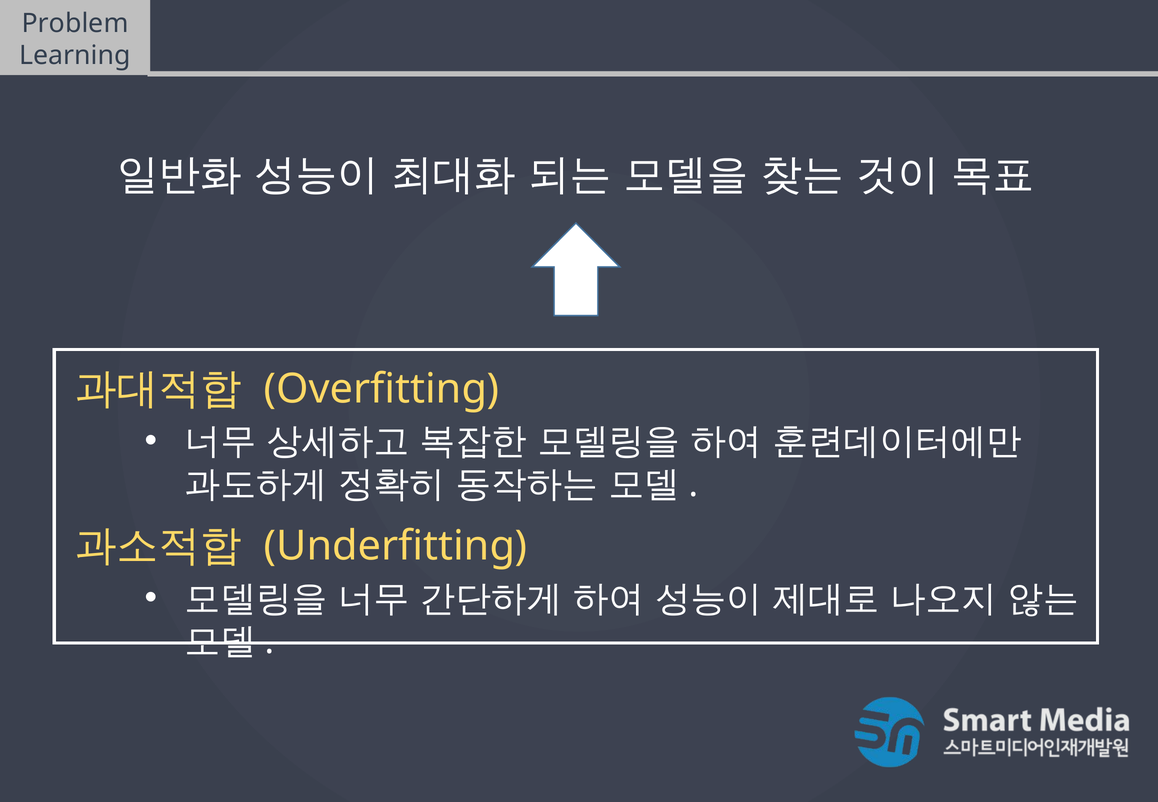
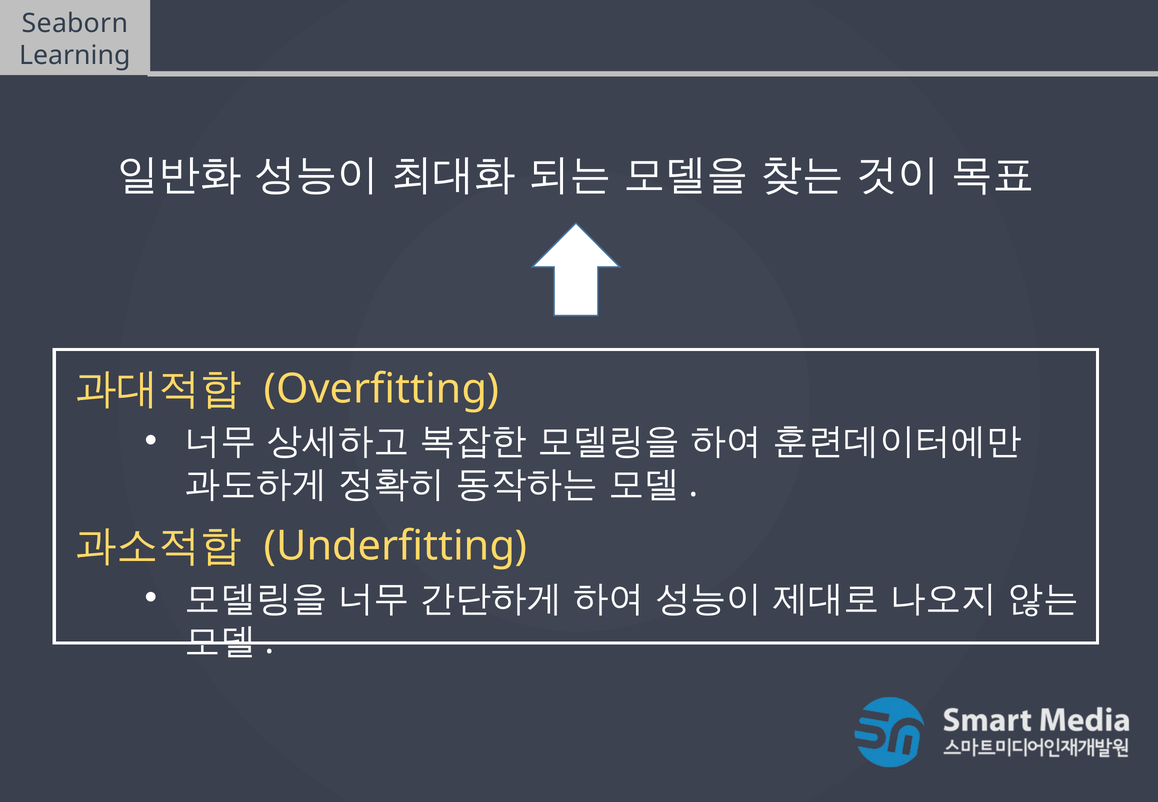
Problem: Problem -> Seaborn
